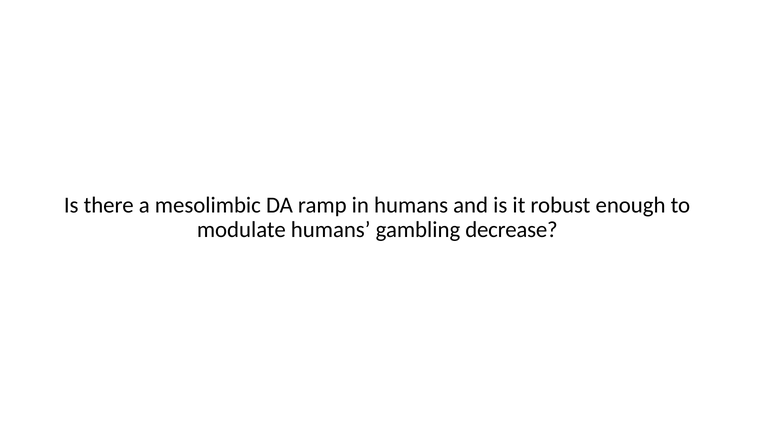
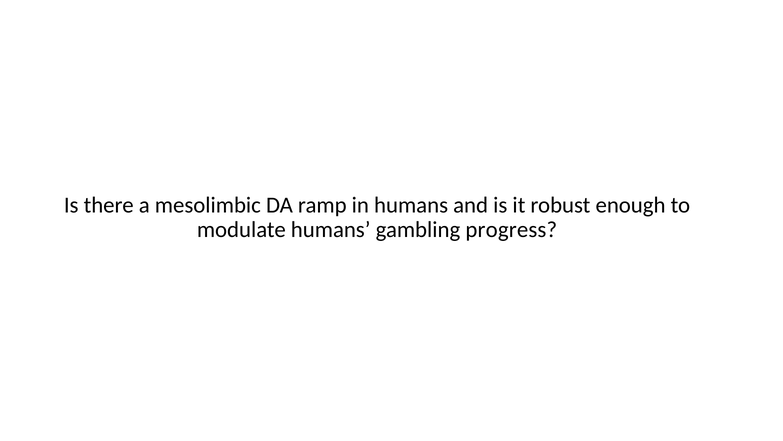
decrease: decrease -> progress
